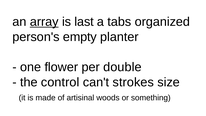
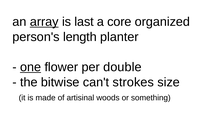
tabs: tabs -> core
empty: empty -> length
one underline: none -> present
control: control -> bitwise
